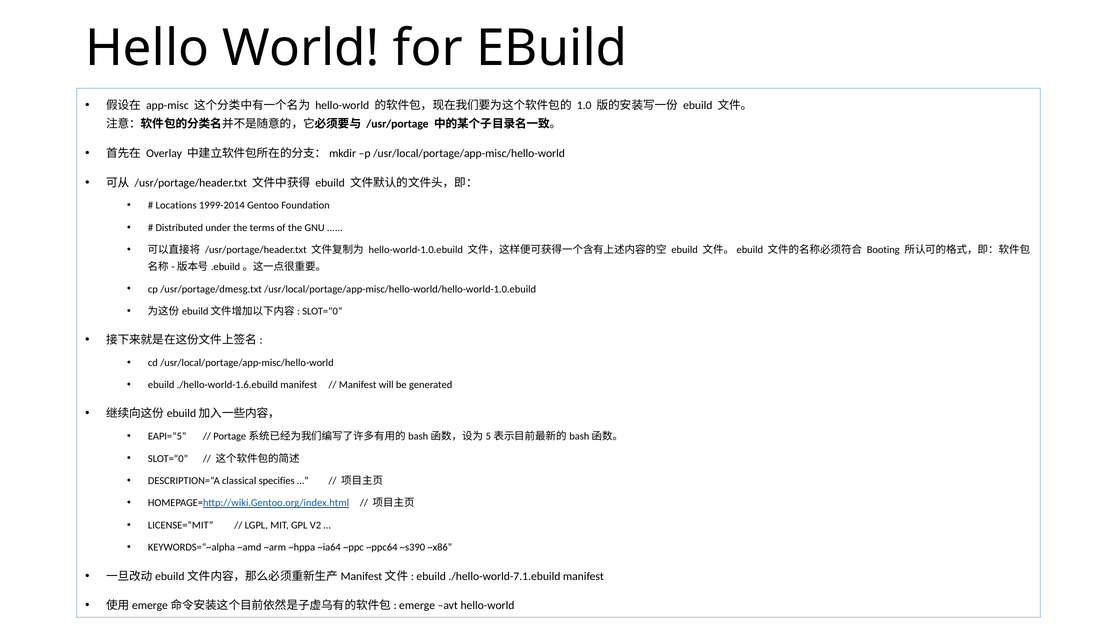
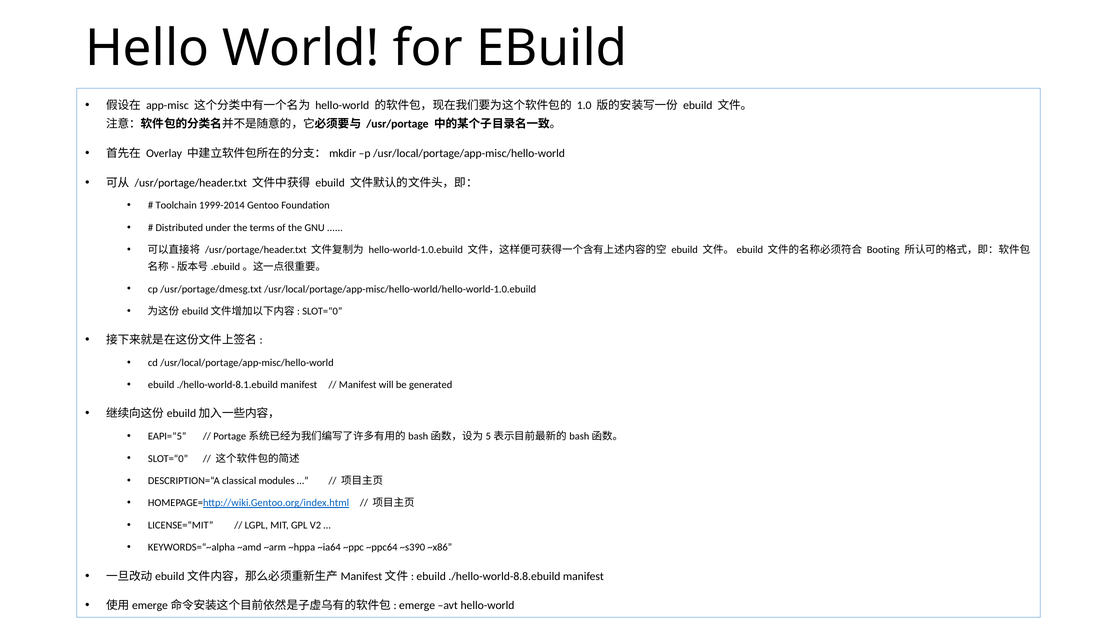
Locations: Locations -> Toolchain
./hello-world-1.6.ebuild: ./hello-world-1.6.ebuild -> ./hello-world-8.1.ebuild
specifies: specifies -> modules
./hello-world-7.1.ebuild: ./hello-world-7.1.ebuild -> ./hello-world-8.8.ebuild
